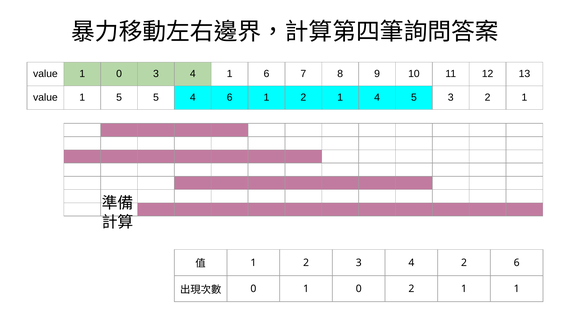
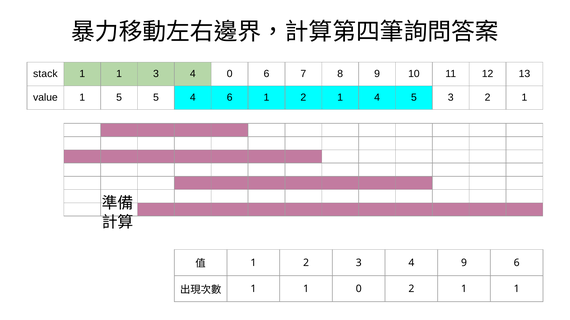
value at (45, 74): value -> stack
0 at (119, 74): 0 -> 1
4 1: 1 -> 0
4 2: 2 -> 9
0 at (253, 289): 0 -> 1
